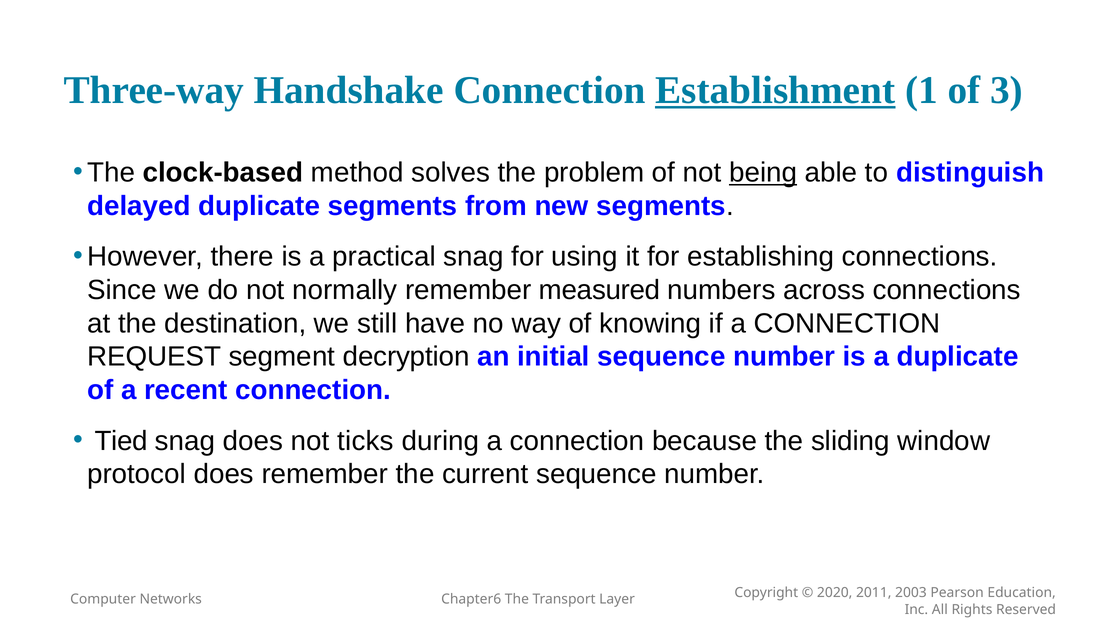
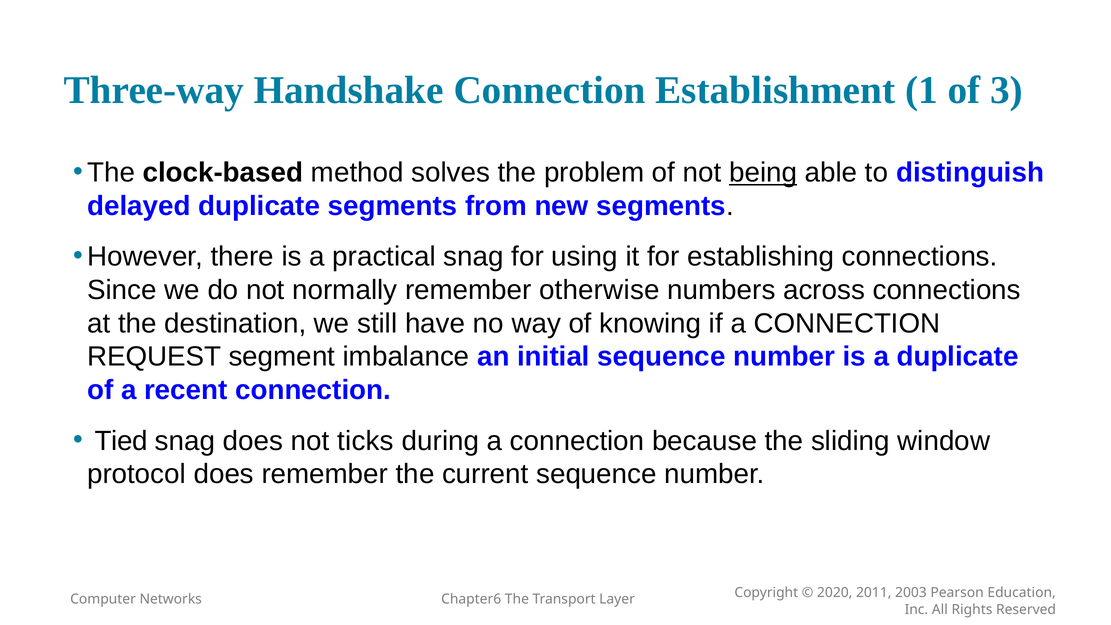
Establishment underline: present -> none
measured: measured -> otherwise
decryption: decryption -> imbalance
